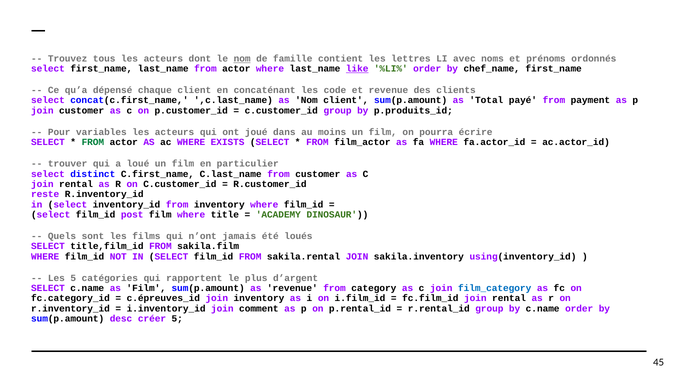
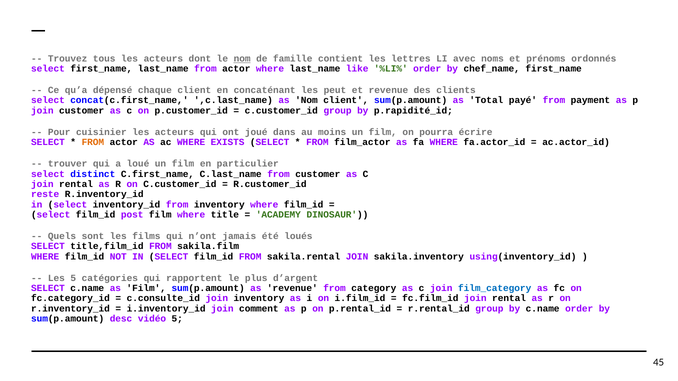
like underline: present -> none
code: code -> peut
p.produits_id: p.produits_id -> p.rapidité_id
variables: variables -> cuisinier
FROM at (93, 142) colour: green -> orange
c.épreuves_id: c.épreuves_id -> c.consulte_id
créer: créer -> vidéo
